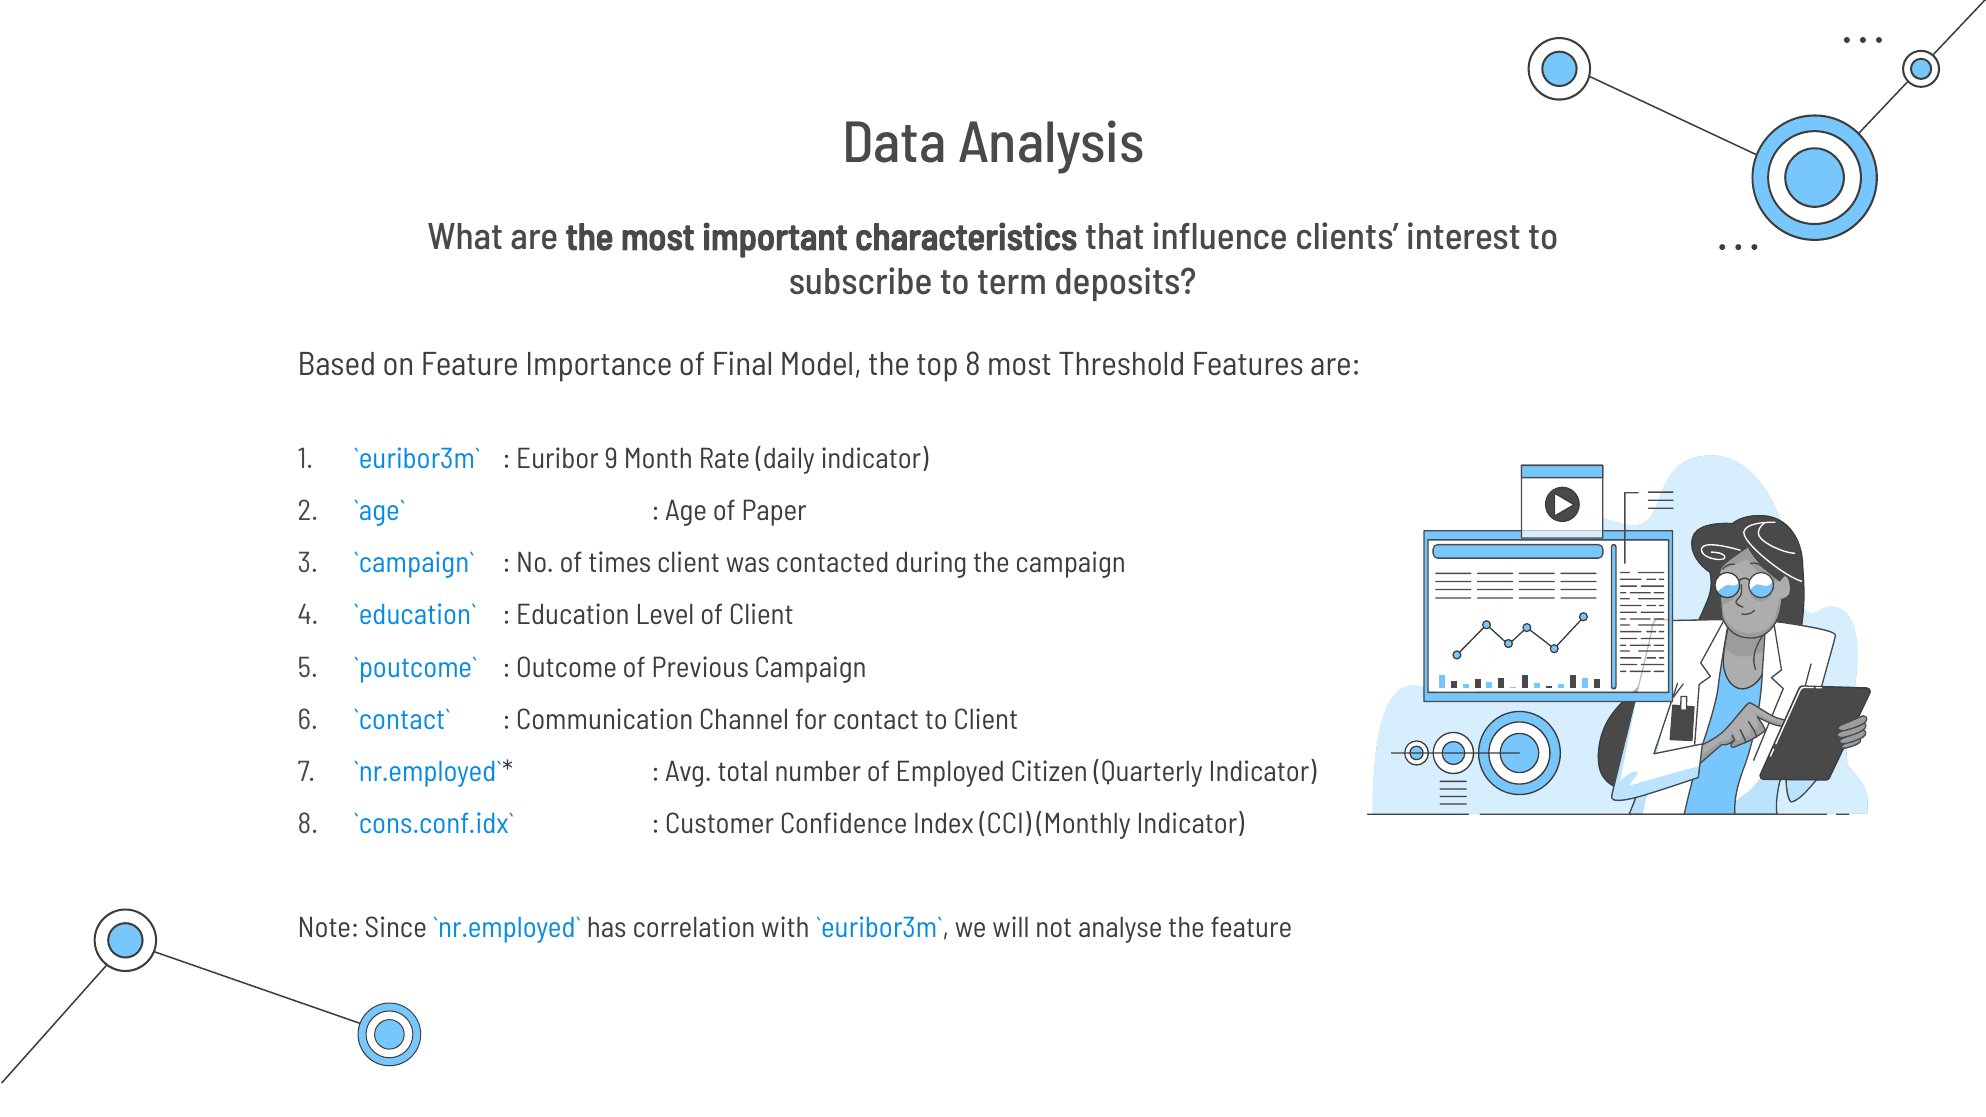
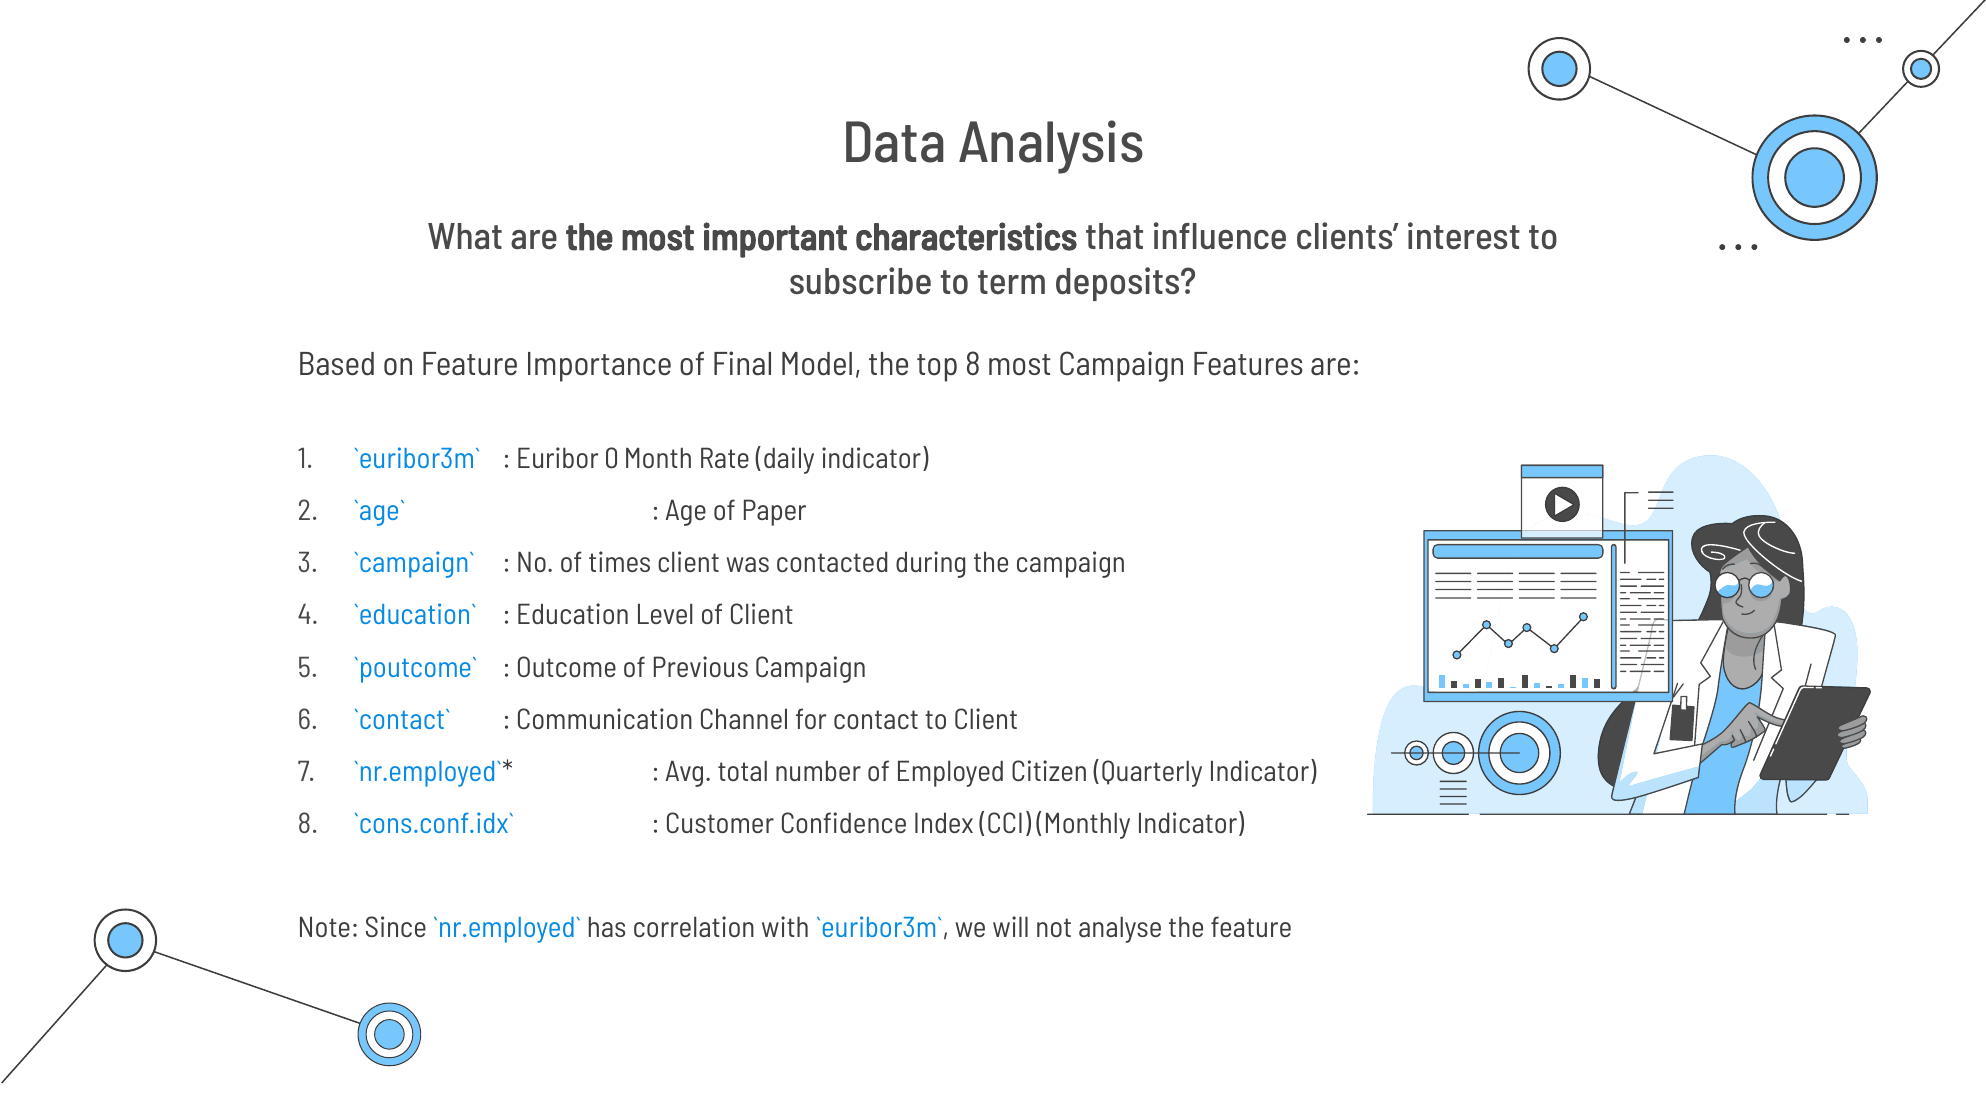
most Threshold: Threshold -> Campaign
9: 9 -> 0
